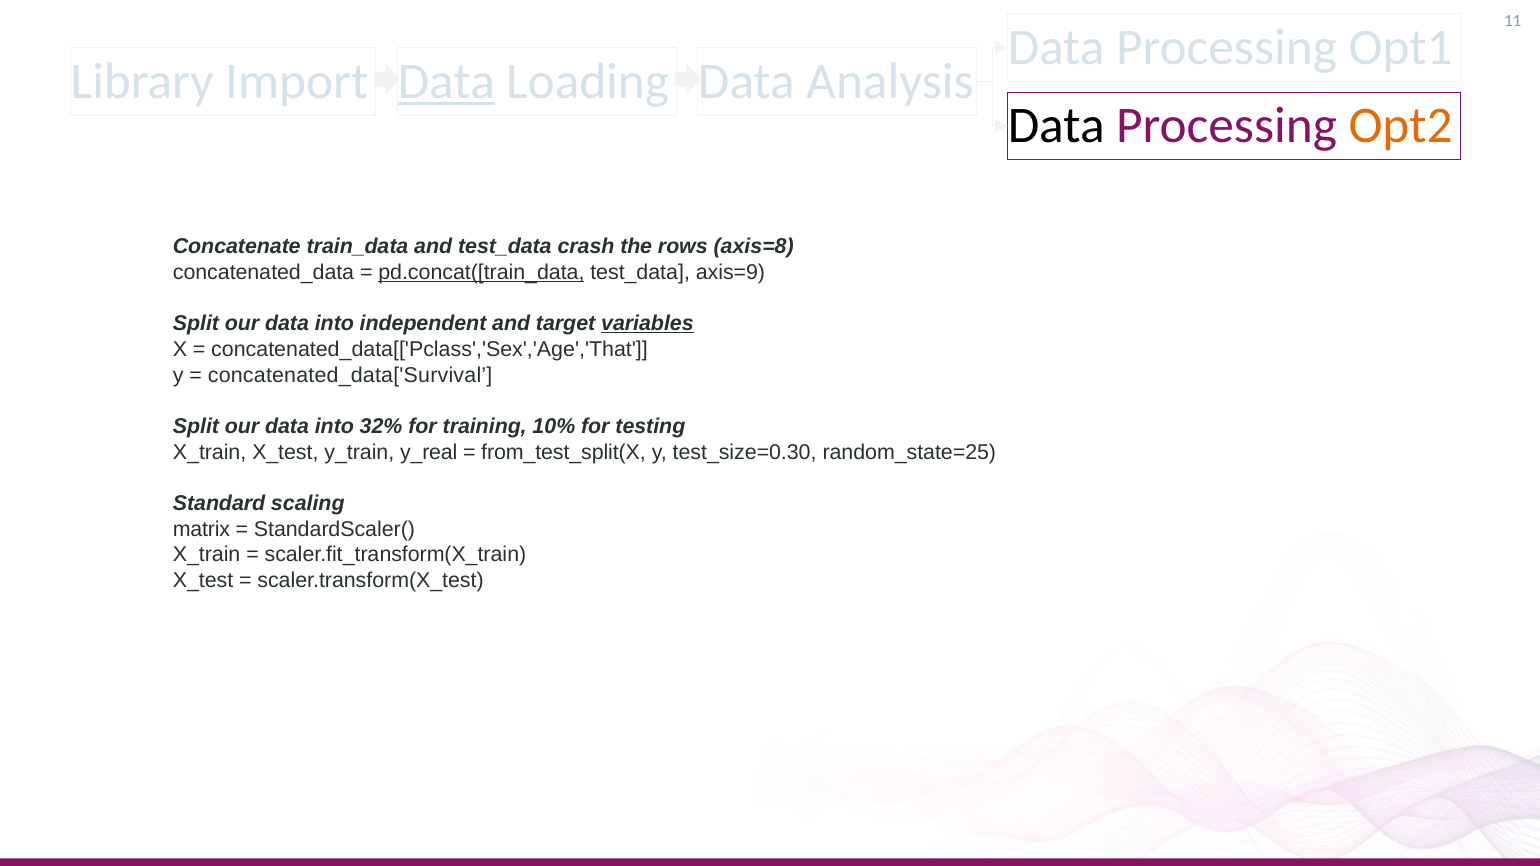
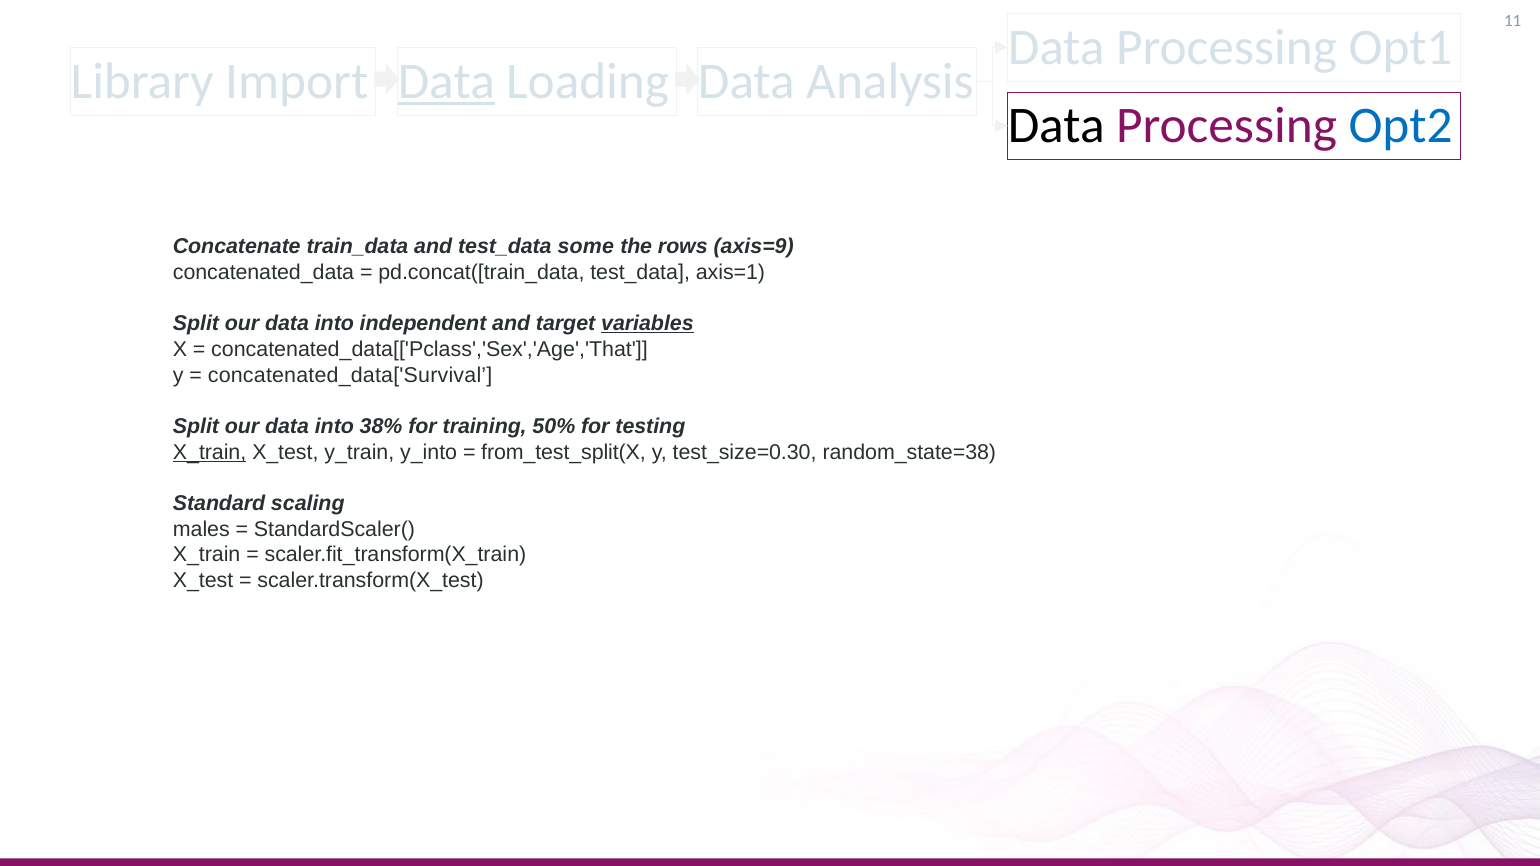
Opt2 colour: orange -> blue
crash: crash -> some
axis=8: axis=8 -> axis=9
pd.concat([train_data underline: present -> none
axis=9: axis=9 -> axis=1
32%: 32% -> 38%
10%: 10% -> 50%
X_train at (210, 452) underline: none -> present
y_real: y_real -> y_into
random_state=25: random_state=25 -> random_state=38
matrix: matrix -> males
